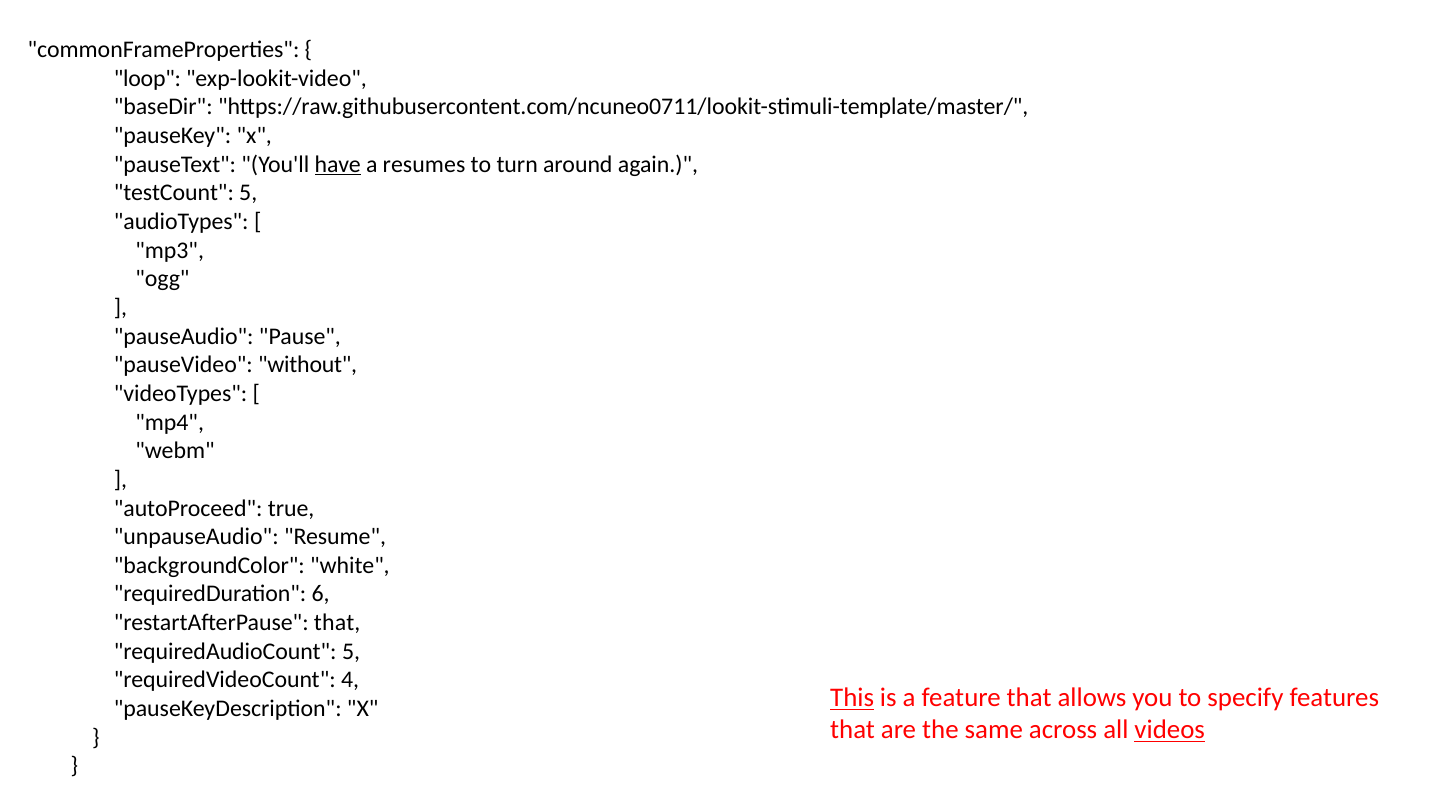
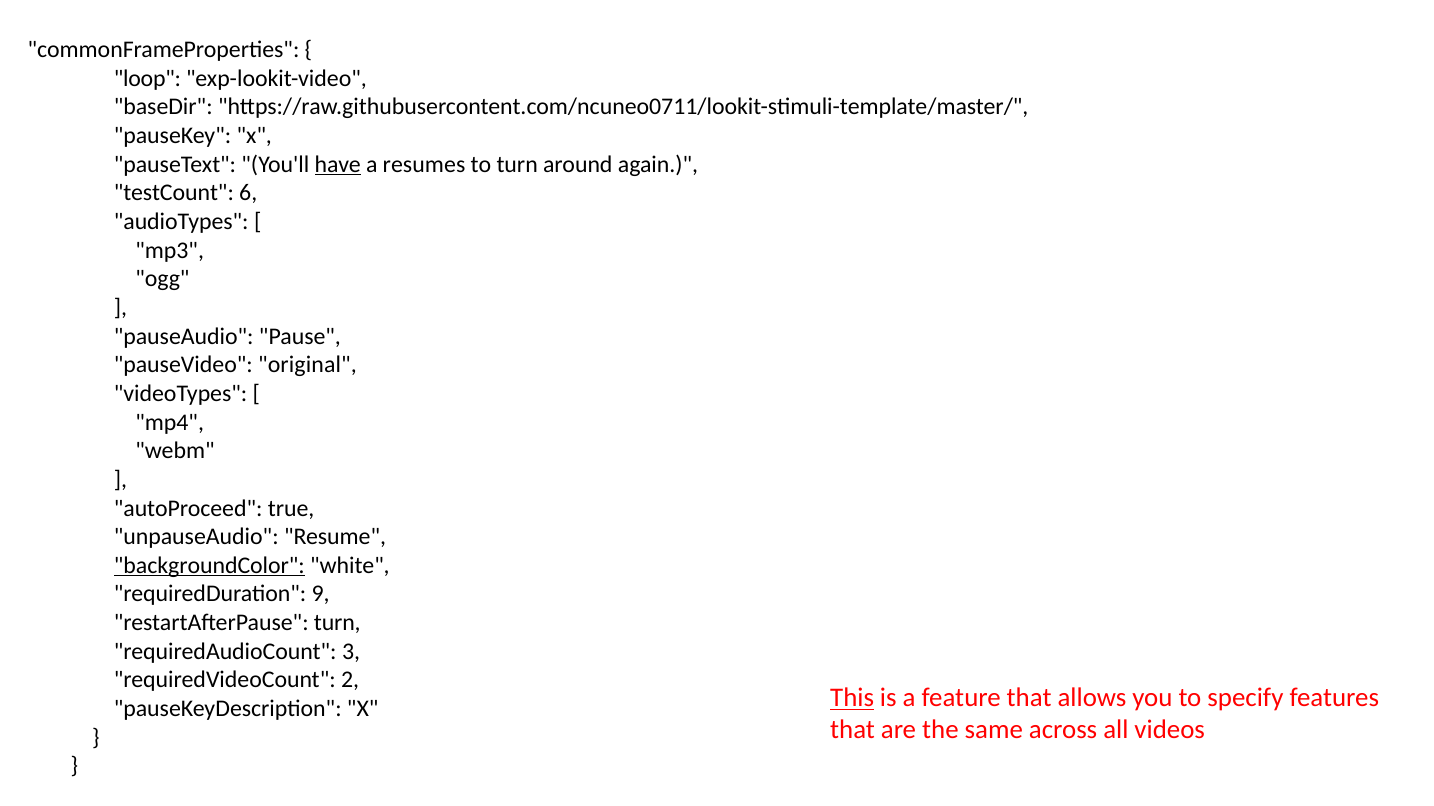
testCount 5: 5 -> 6
without: without -> original
backgroundColor underline: none -> present
6: 6 -> 9
restartAfterPause that: that -> turn
requiredAudioCount 5: 5 -> 3
4: 4 -> 2
videos underline: present -> none
